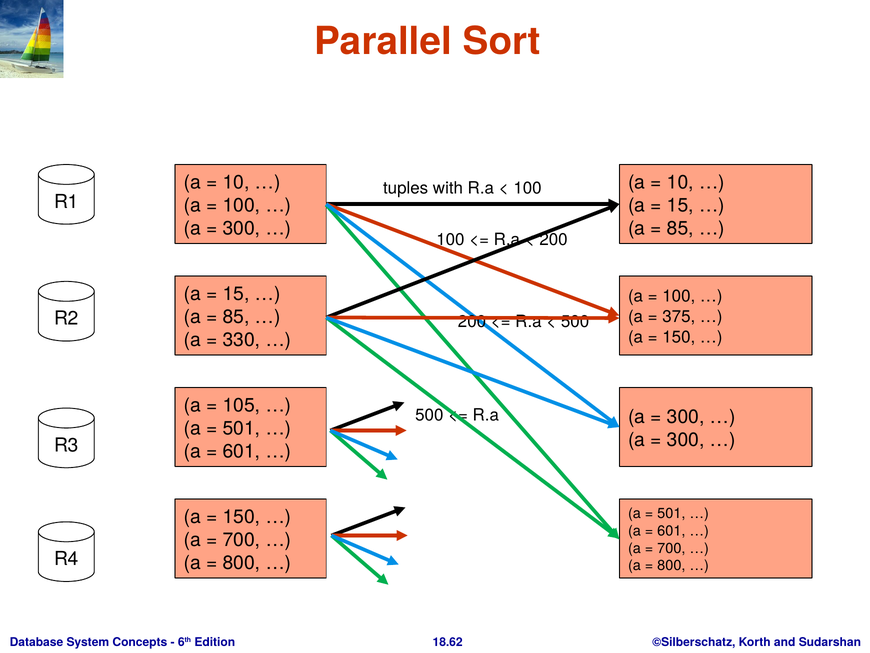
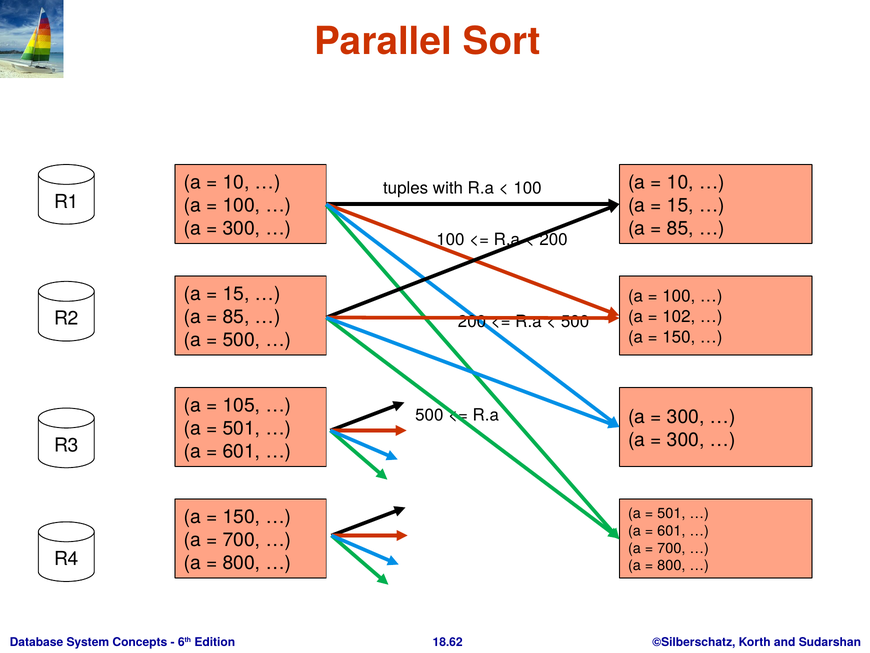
375: 375 -> 102
330 at (241, 340): 330 -> 500
